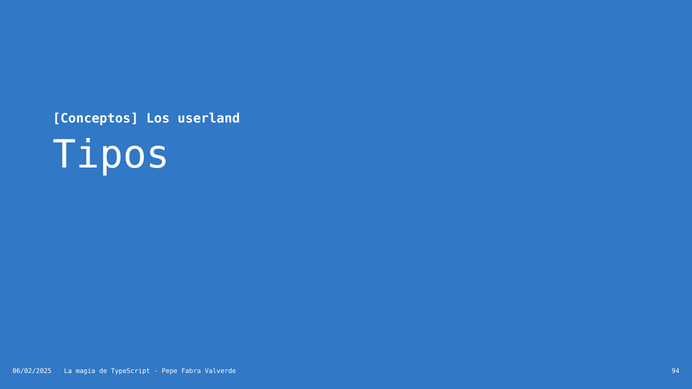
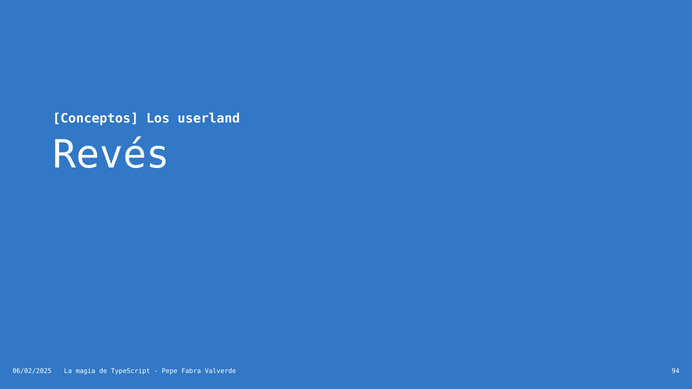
Tipos: Tipos -> Revés
